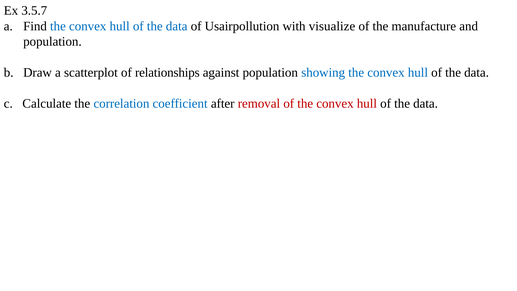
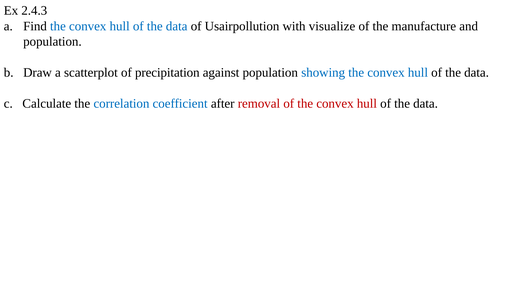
3.5.7: 3.5.7 -> 2.4.3
relationships: relationships -> precipitation
